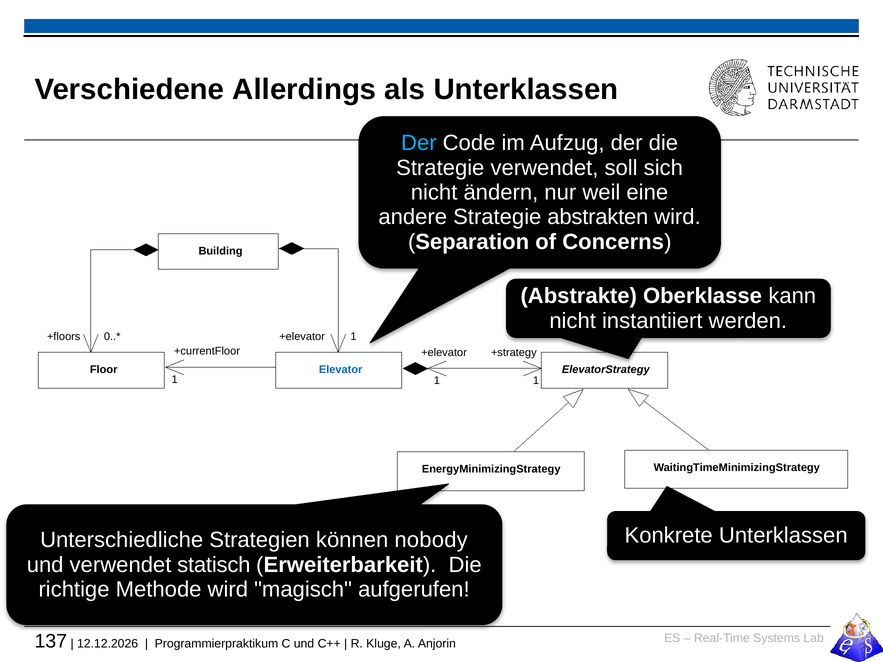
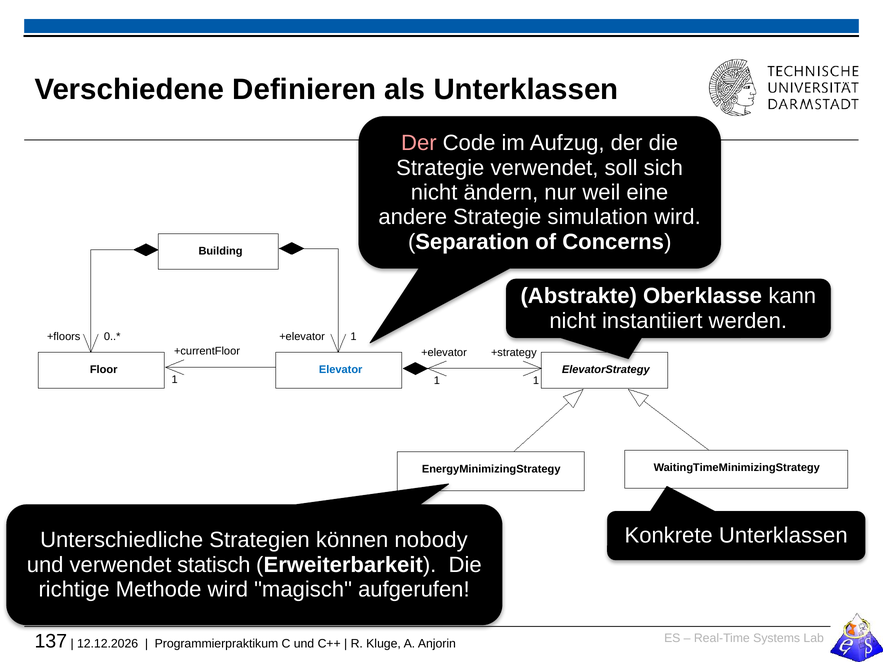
Allerdings: Allerdings -> Definieren
Der at (419, 143) colour: light blue -> pink
abstrakten: abstrakten -> simulation
